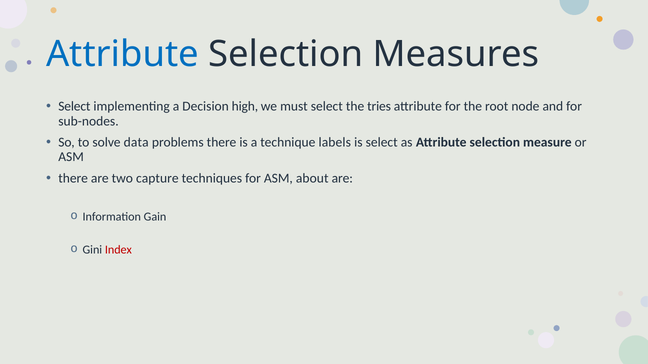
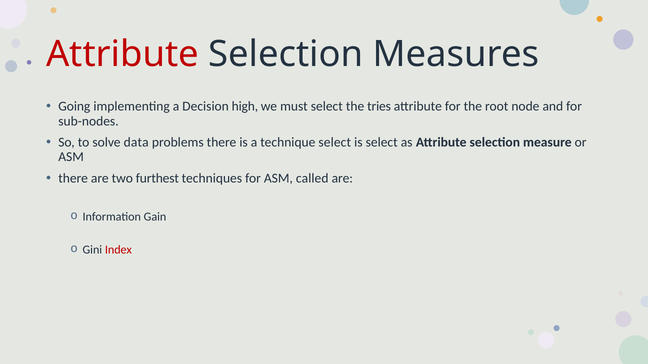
Attribute at (122, 54) colour: blue -> red
Select at (74, 107): Select -> Going
technique labels: labels -> select
capture: capture -> furthest
about: about -> called
